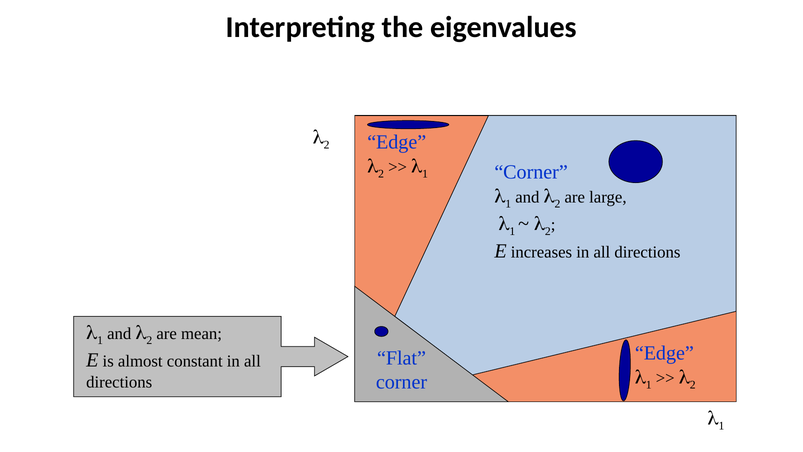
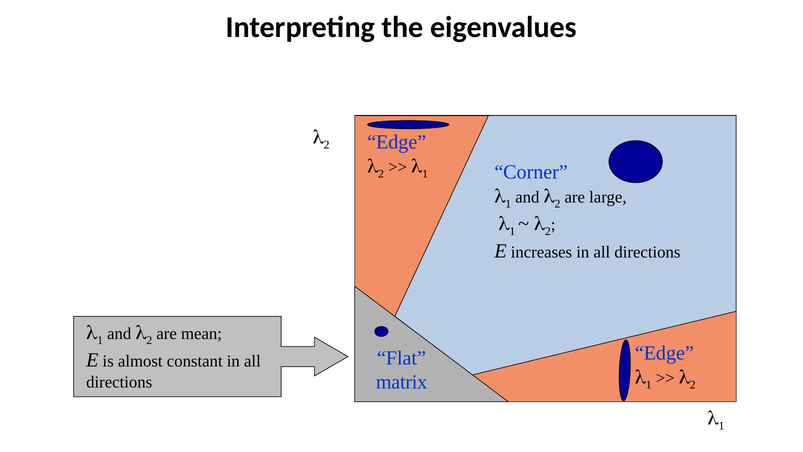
corner at (401, 382): corner -> matrix
